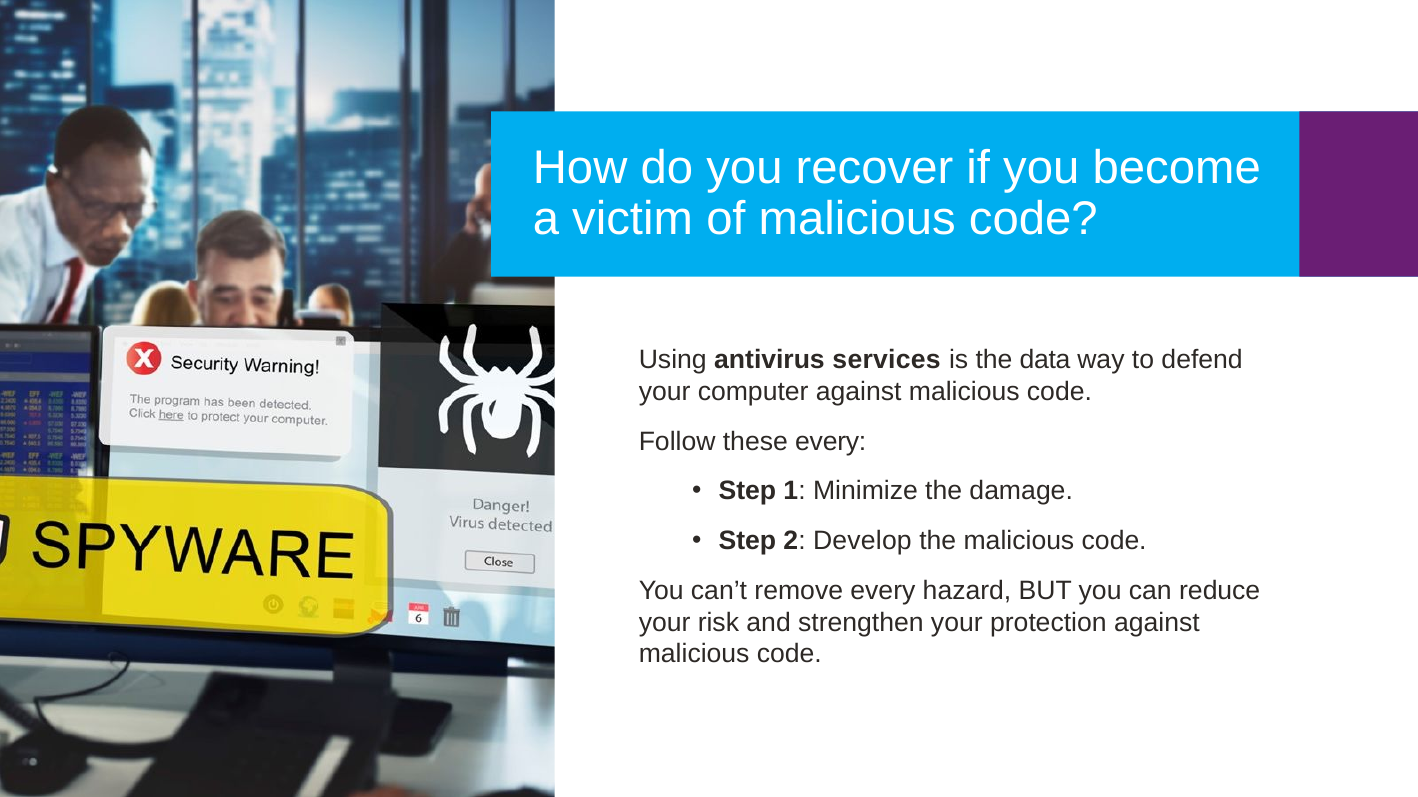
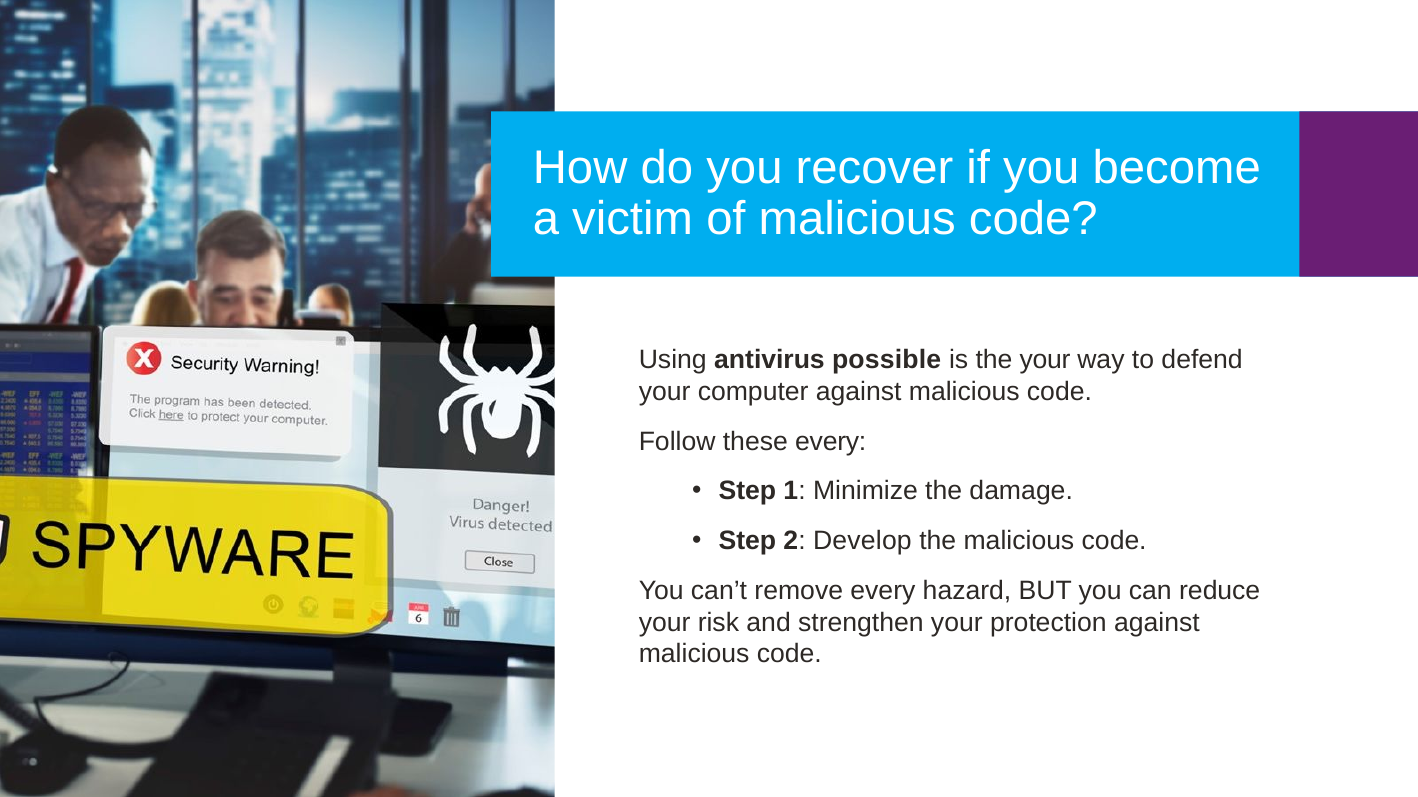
services: services -> possible
the data: data -> your
